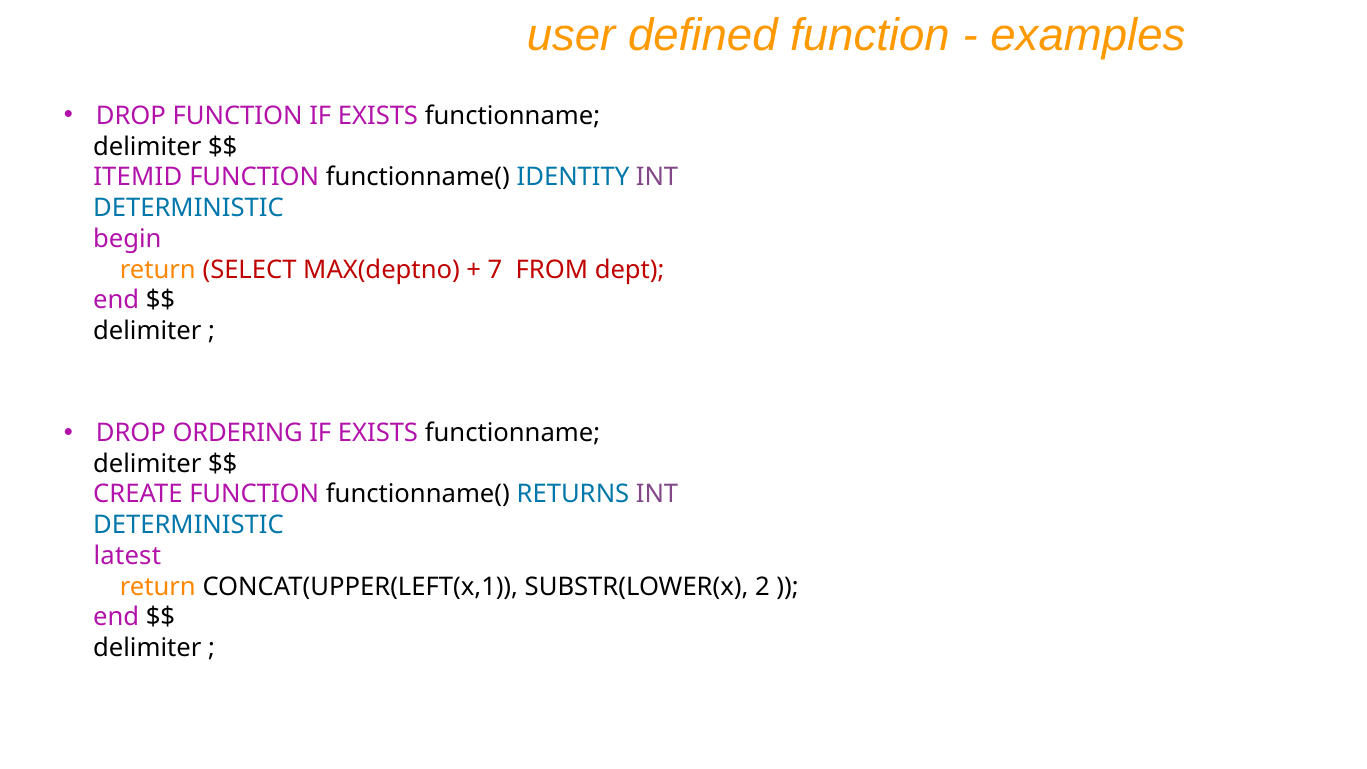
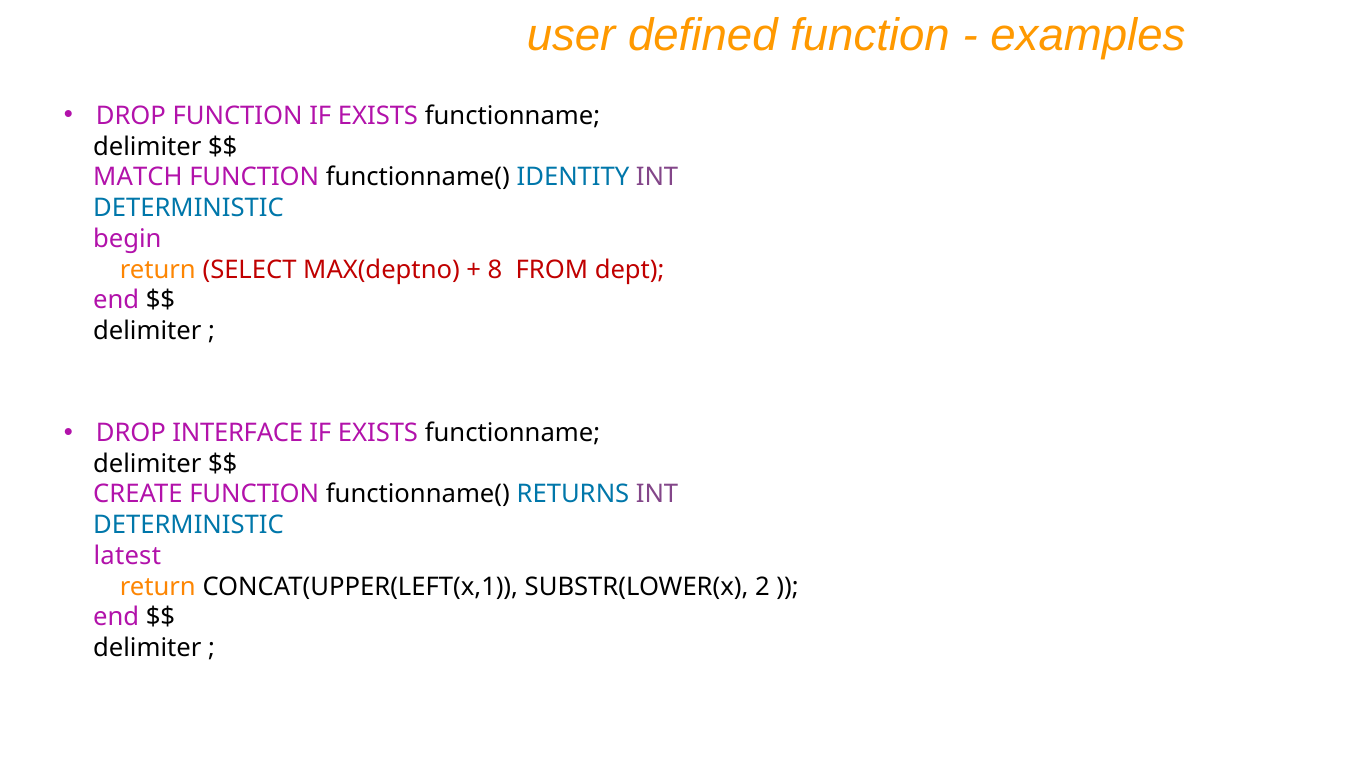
ITEMID: ITEMID -> MATCH
7: 7 -> 8
ORDERING: ORDERING -> INTERFACE
